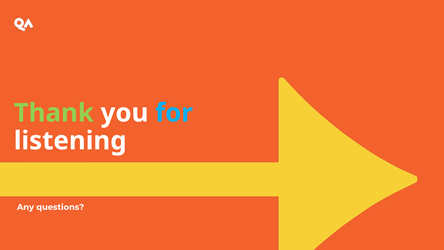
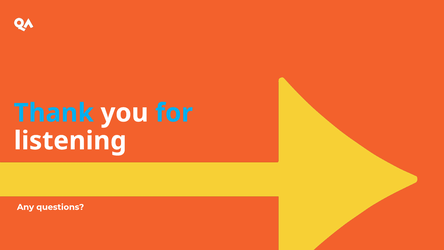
Thank colour: light green -> light blue
